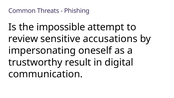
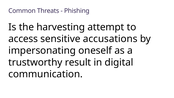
impossible: impossible -> harvesting
review: review -> access
